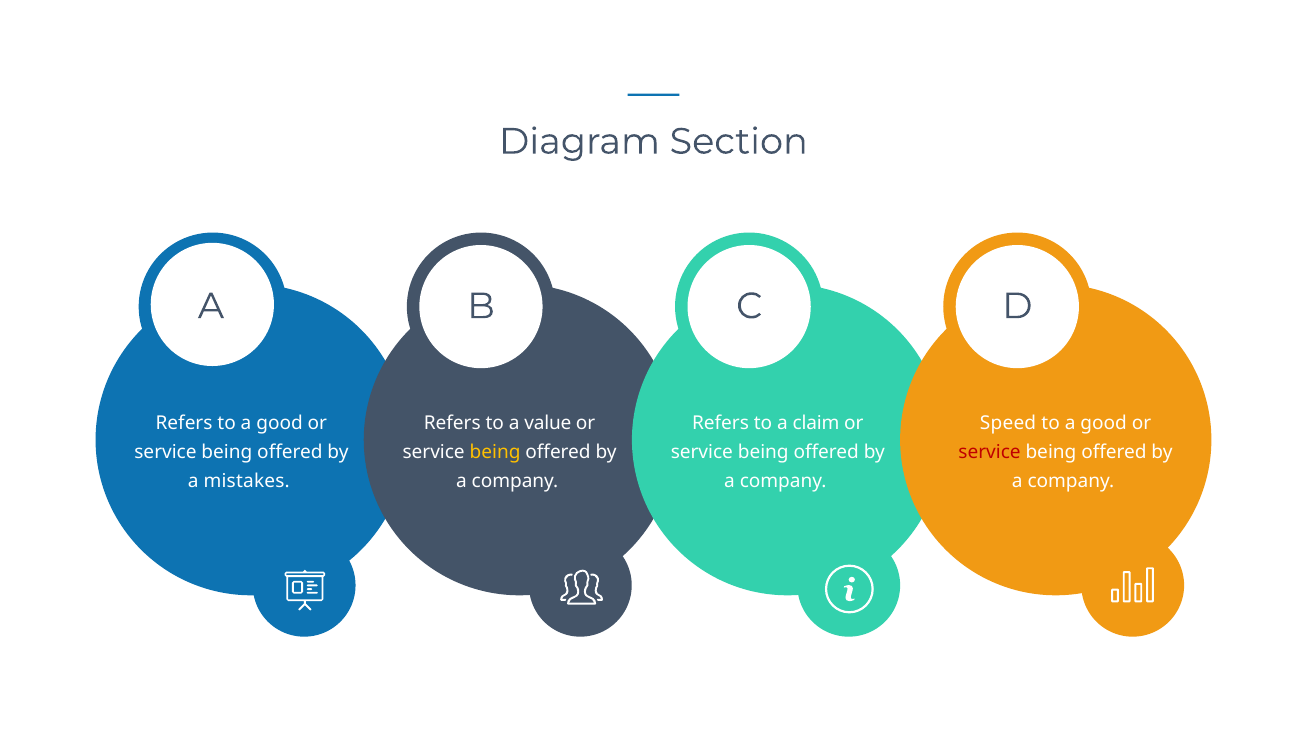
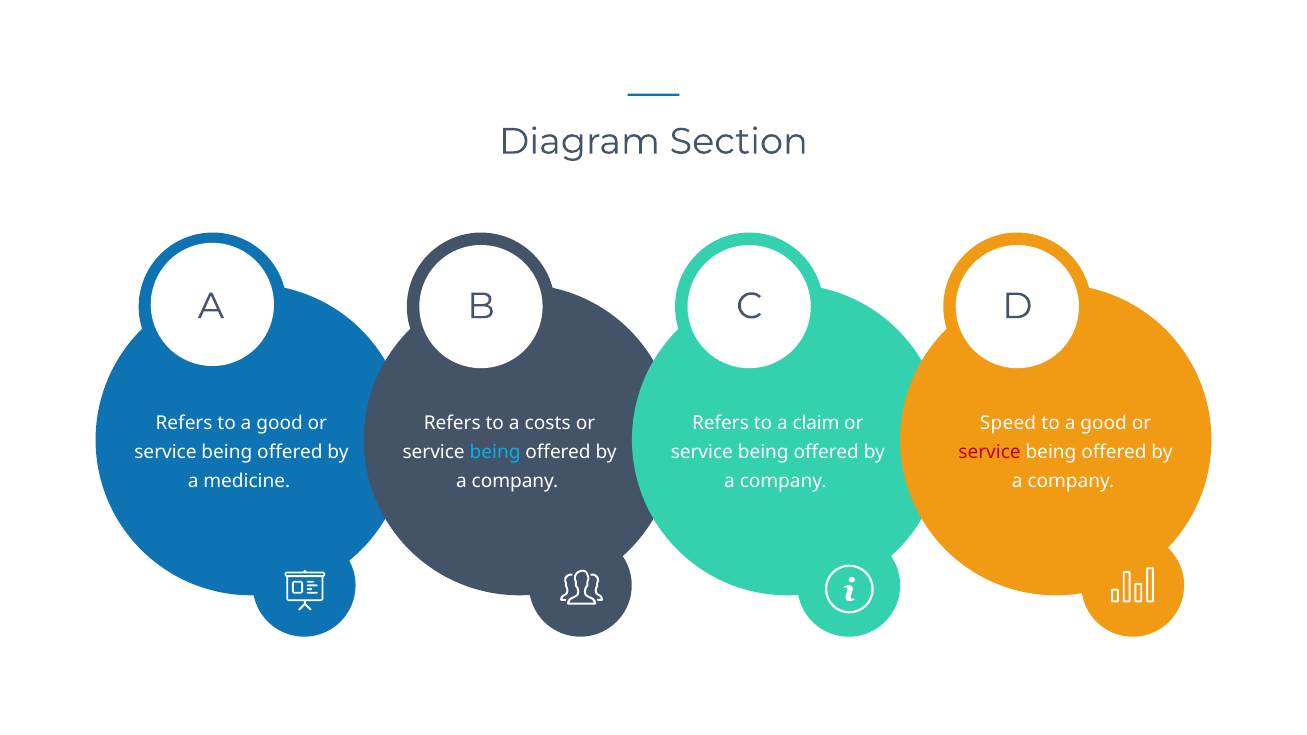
value: value -> costs
being at (495, 452) colour: yellow -> light blue
mistakes: mistakes -> medicine
